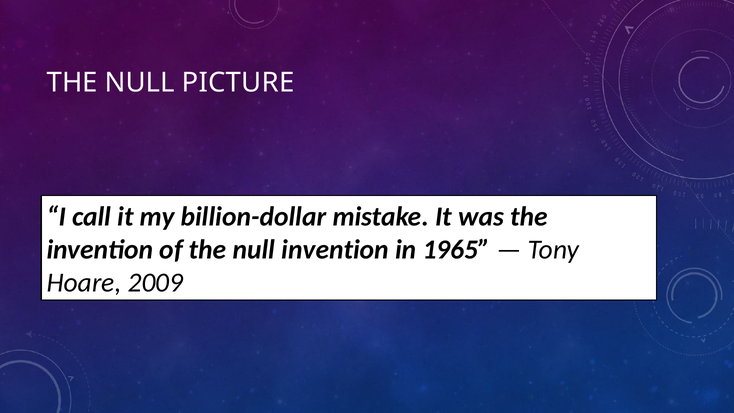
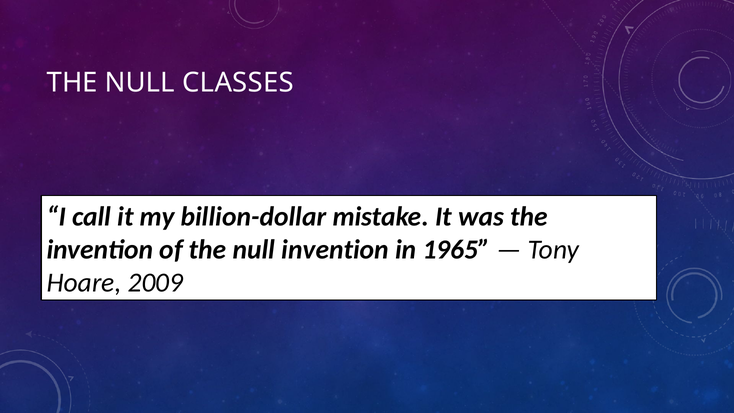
PICTURE: PICTURE -> CLASSES
